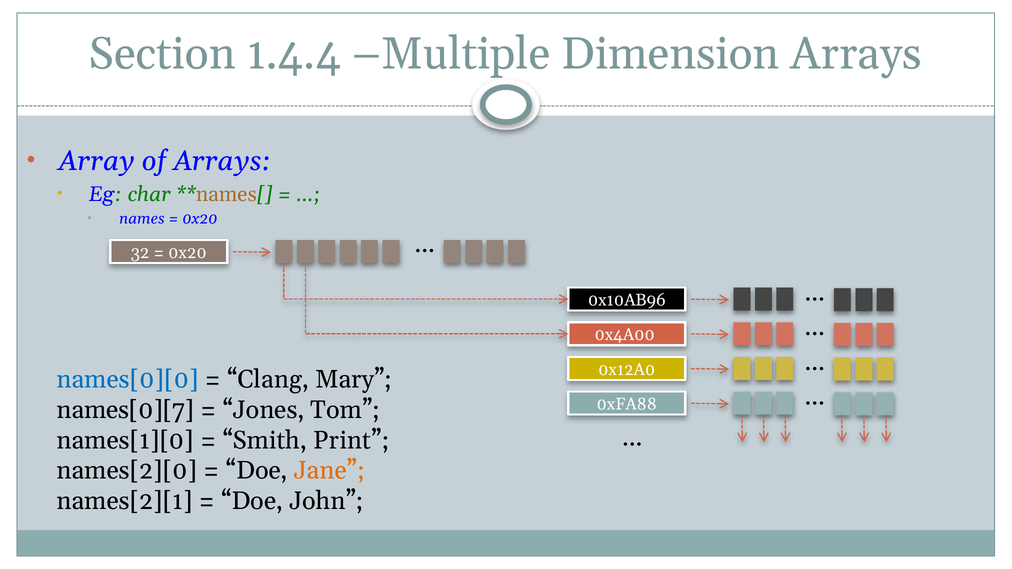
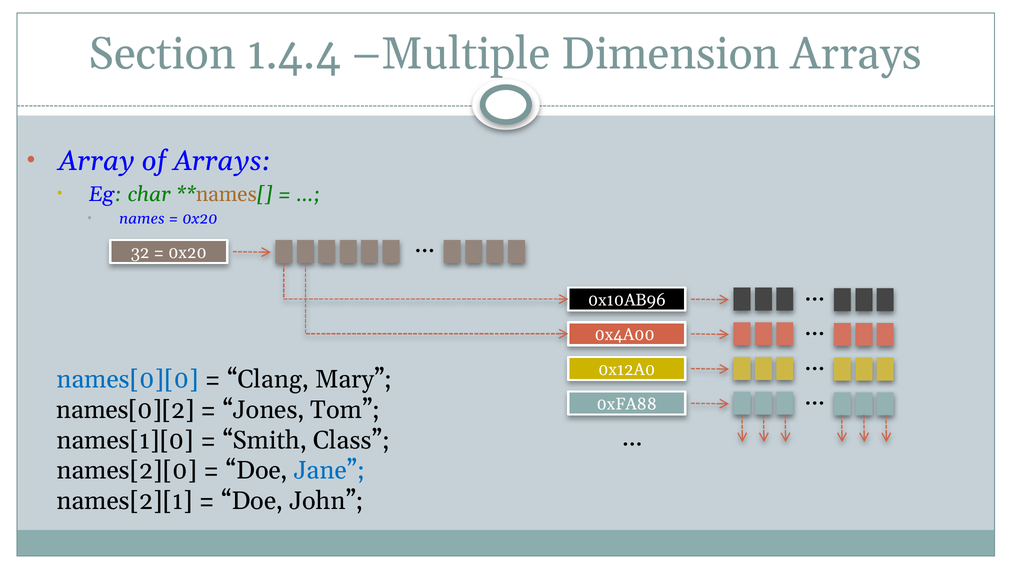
names[0][7: names[0][7 -> names[0][2
Print: Print -> Class
Jane colour: orange -> blue
